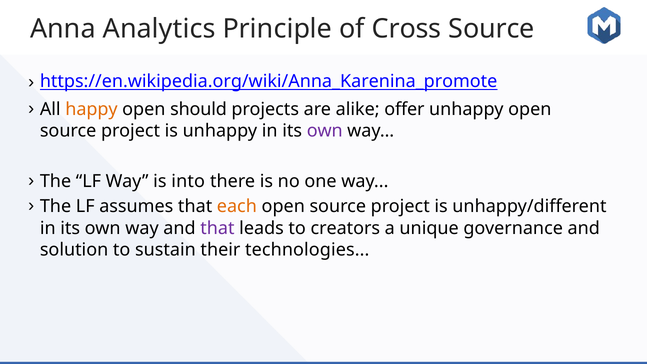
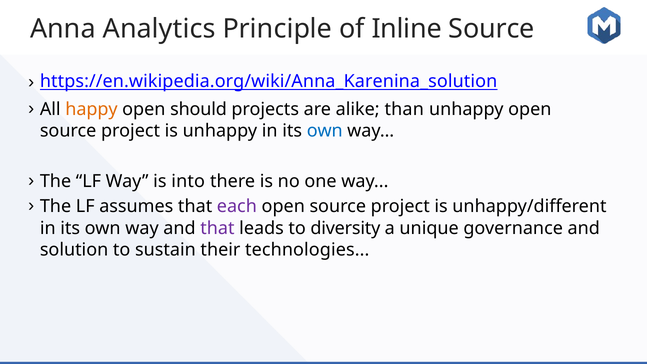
Cross: Cross -> Inline
https://en.wikipedia.org/wiki/Anna_Karenina_promote: https://en.wikipedia.org/wiki/Anna_Karenina_promote -> https://en.wikipedia.org/wiki/Anna_Karenina_solution
offer: offer -> than
own at (325, 131) colour: purple -> blue
each colour: orange -> purple
creators: creators -> diversity
